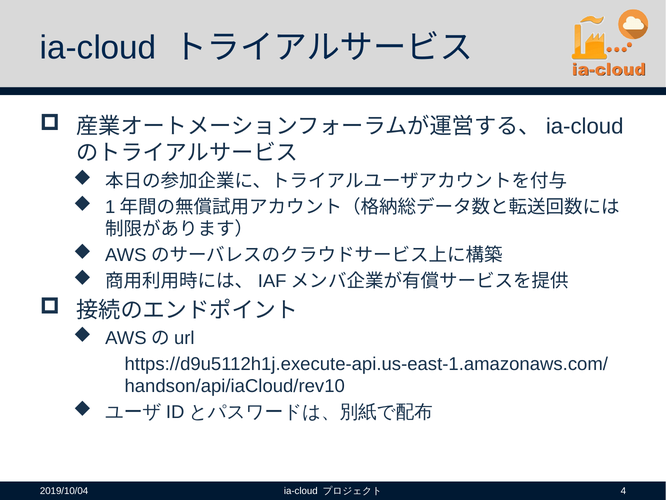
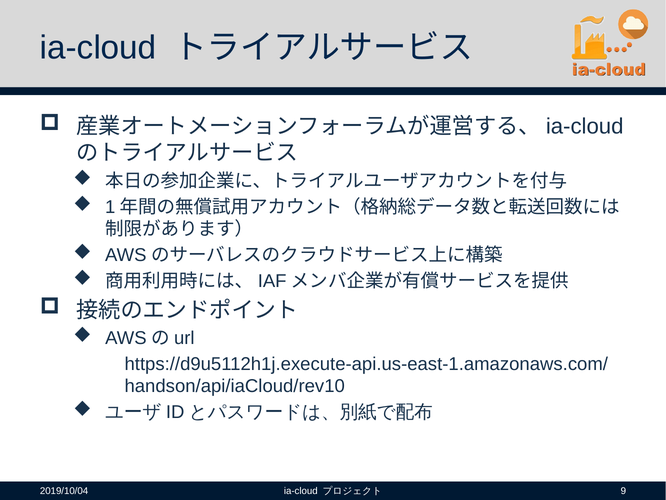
4: 4 -> 9
